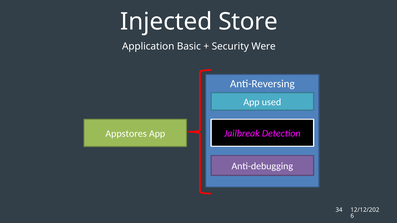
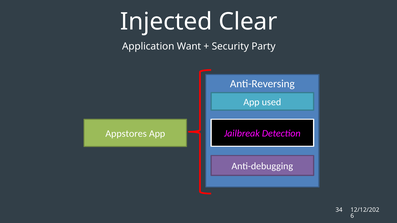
Store: Store -> Clear
Basic: Basic -> Want
Were: Were -> Party
